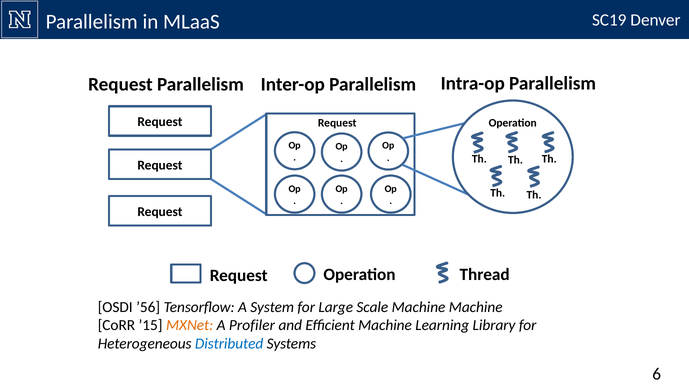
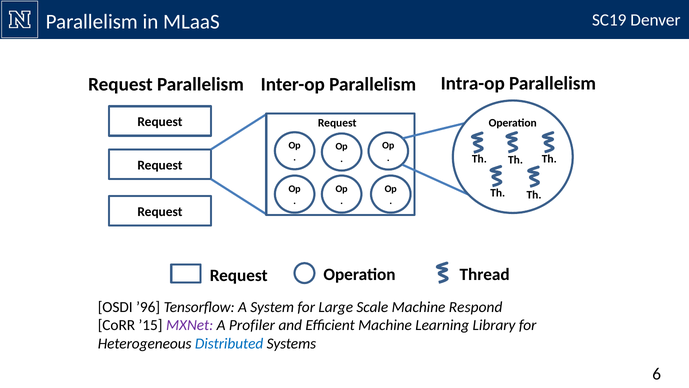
’56: ’56 -> ’96
Machine Machine: Machine -> Respond
MXNet colour: orange -> purple
